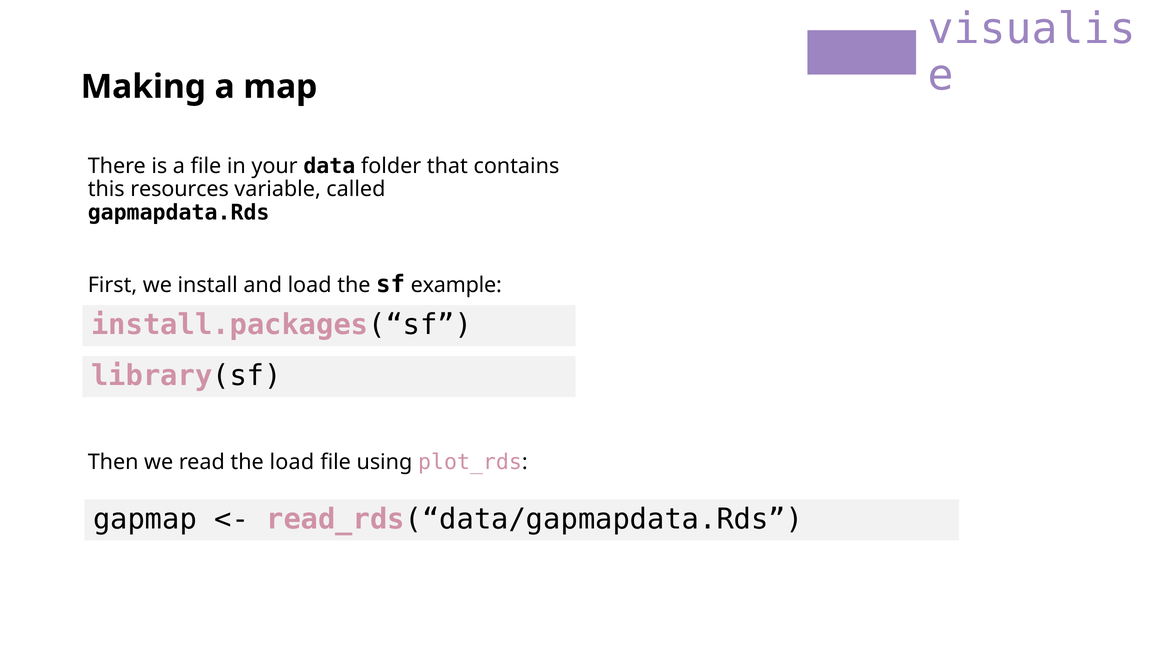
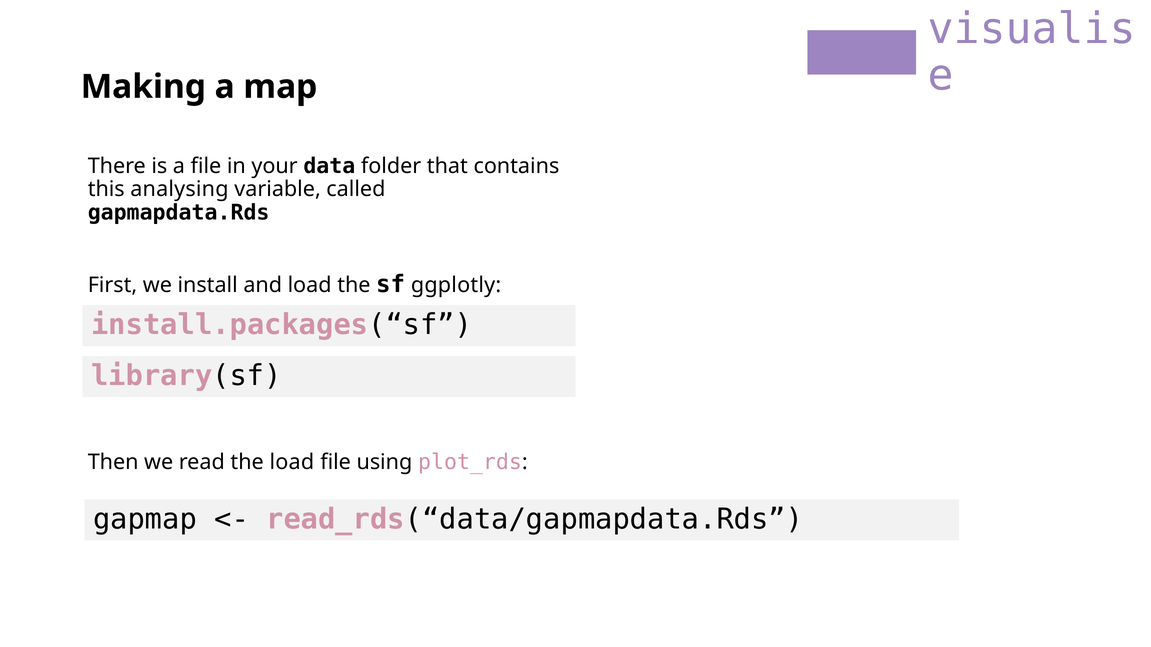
resources: resources -> analysing
example: example -> ggplotly
